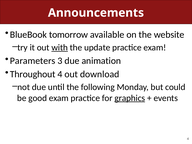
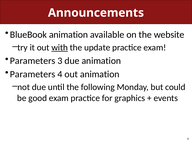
BlueBook tomorrow: tomorrow -> animation
Throughout at (33, 74): Throughout -> Parameters
out download: download -> animation
graphics underline: present -> none
